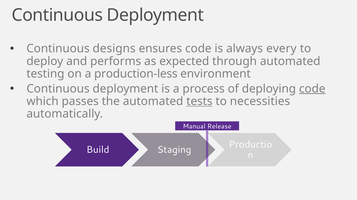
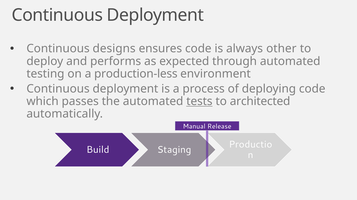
every: every -> other
code at (312, 89) underline: present -> none
necessities: necessities -> architected
